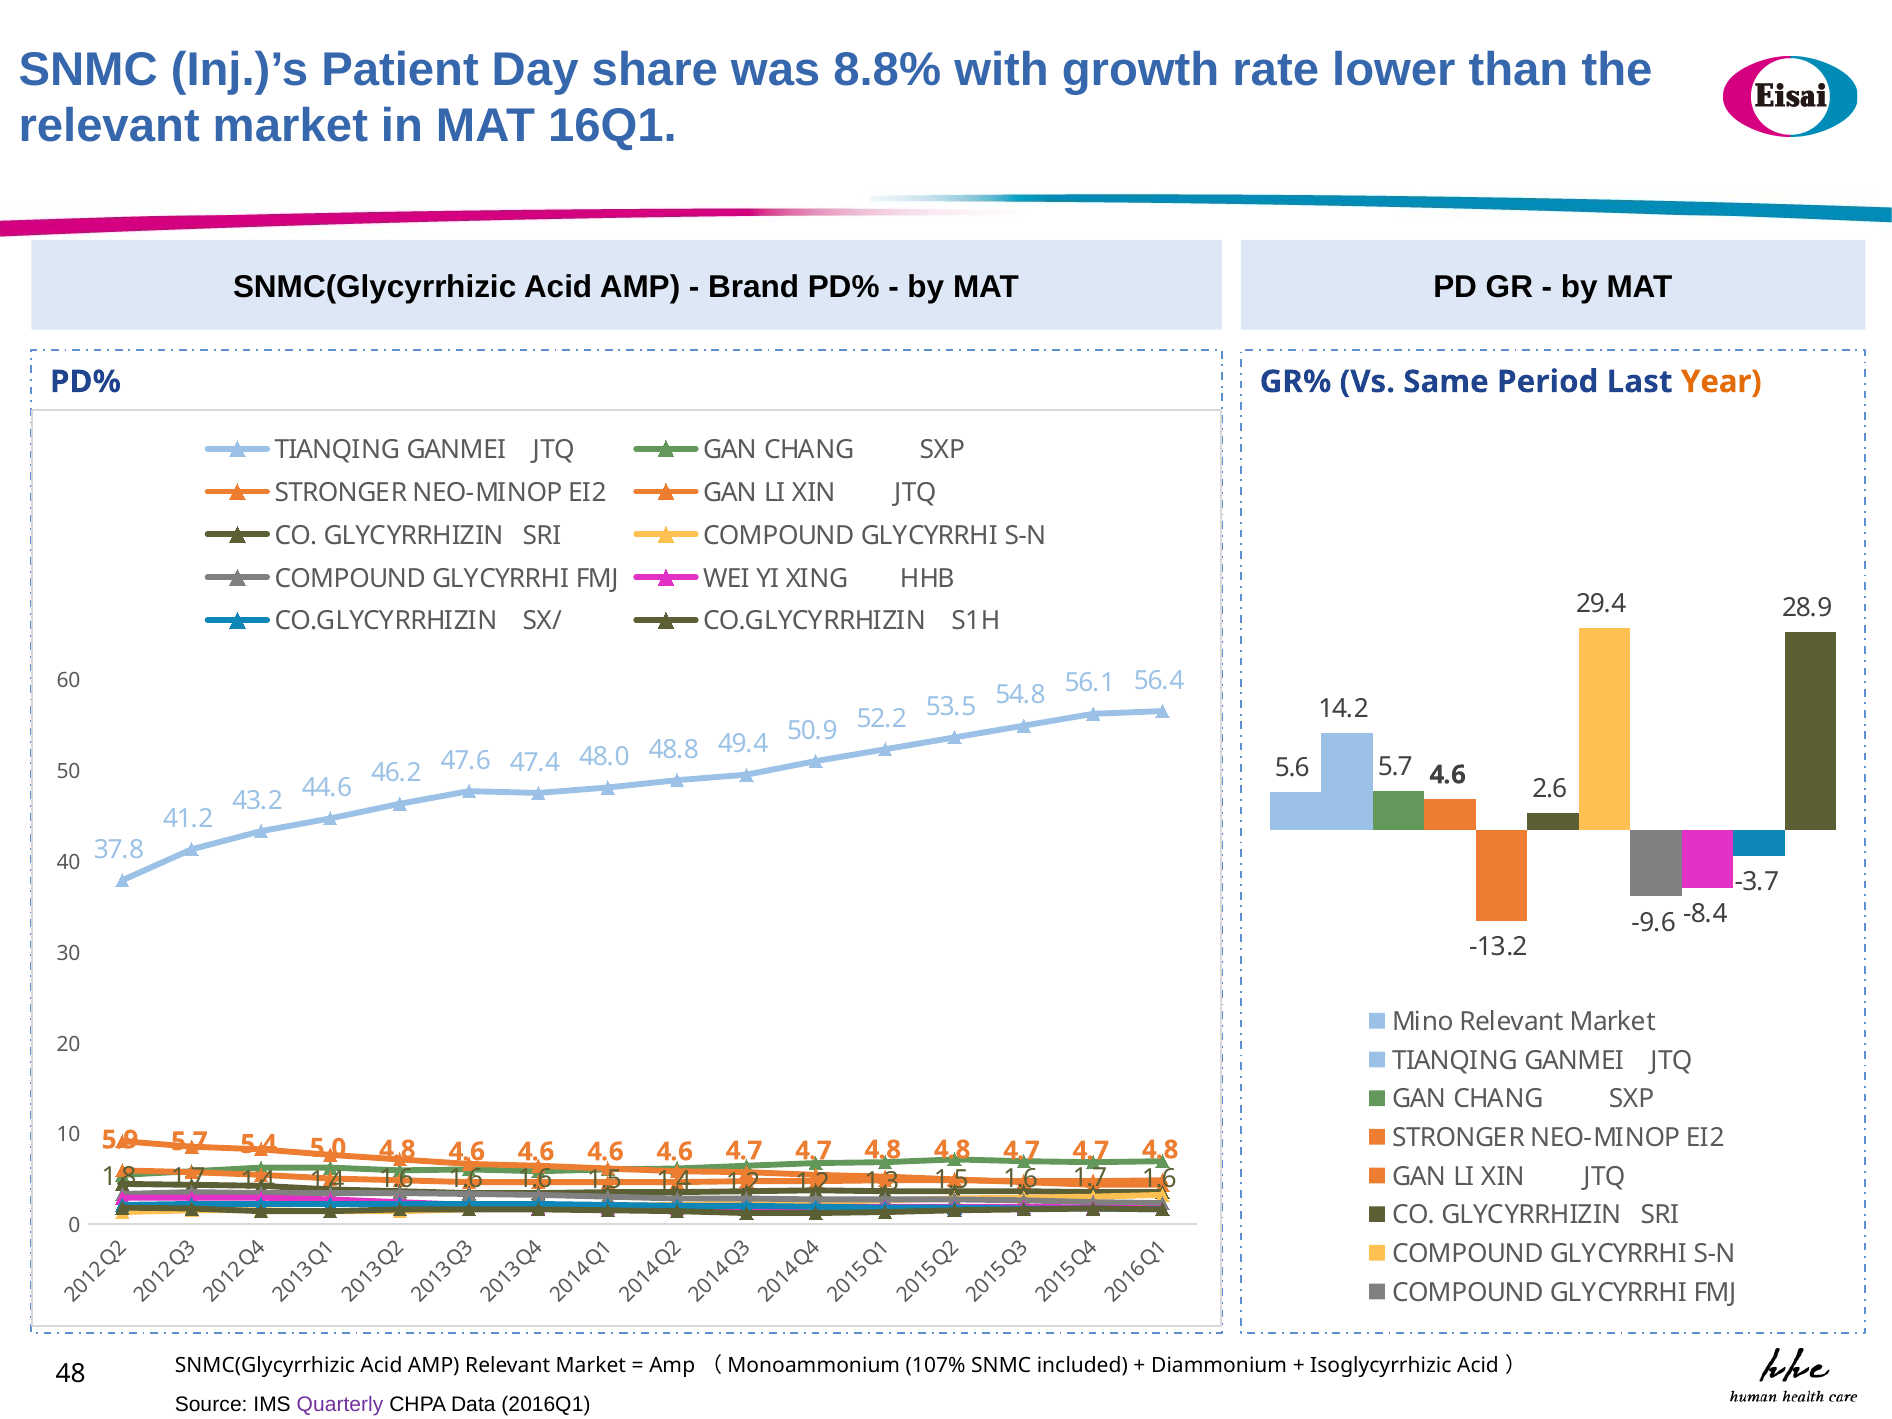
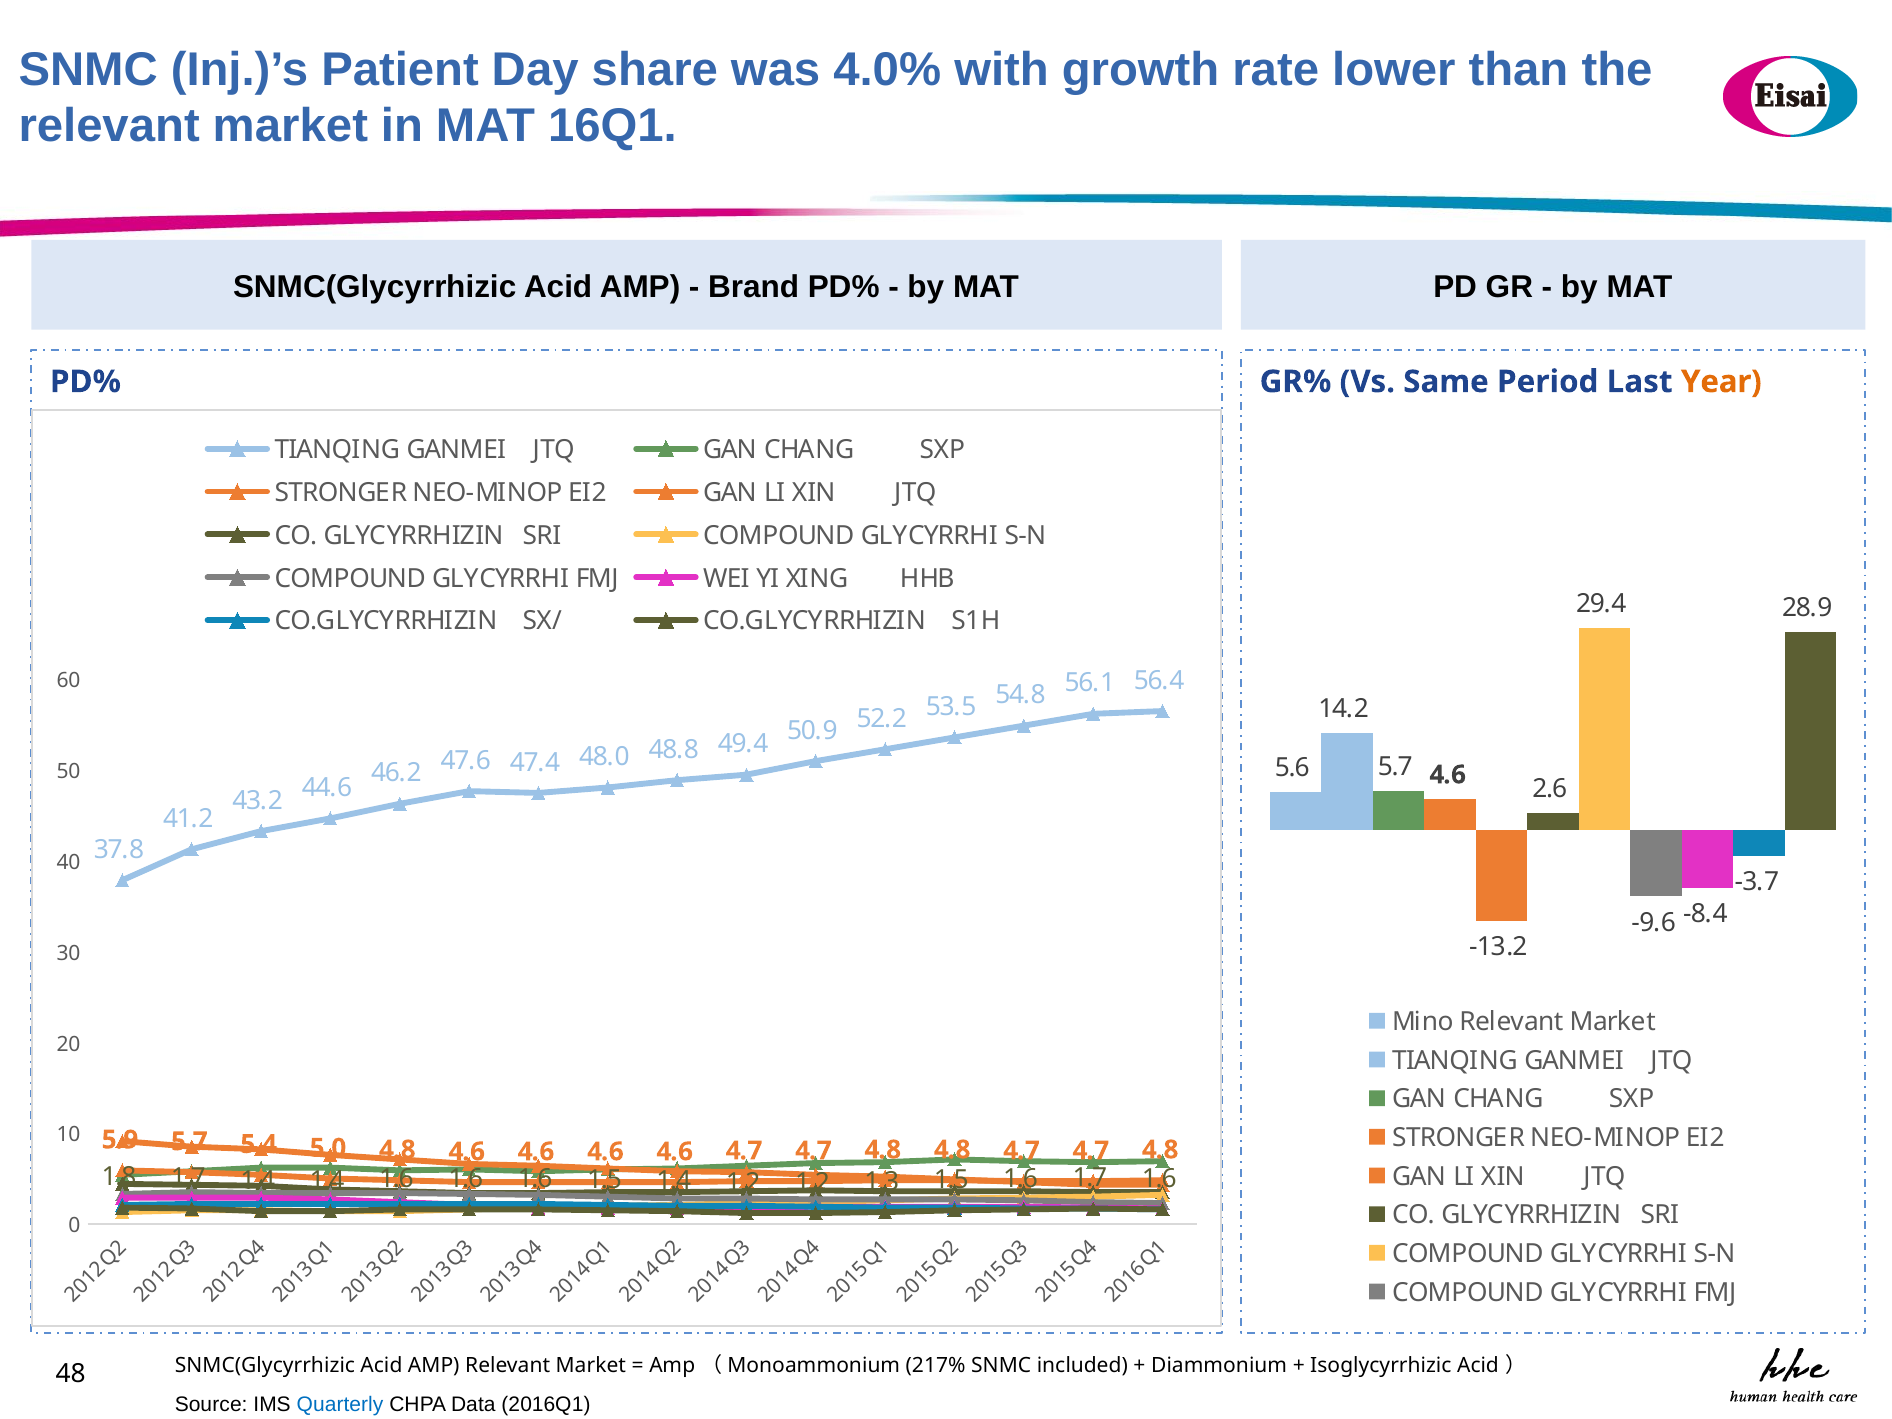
8.8%: 8.8% -> 4.0%
107%: 107% -> 217%
Quarterly colour: purple -> blue
